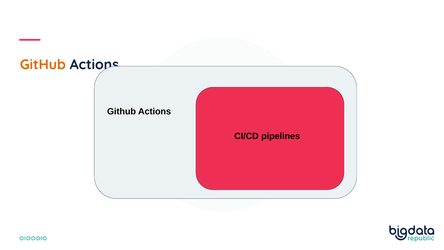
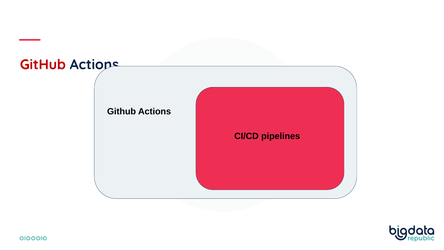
GitHub at (43, 65) colour: orange -> red
